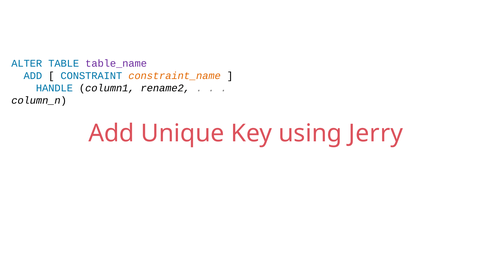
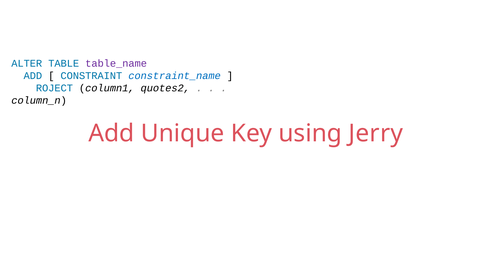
constraint_name colour: orange -> blue
HANDLE: HANDLE -> ROJECT
rename2: rename2 -> quotes2
